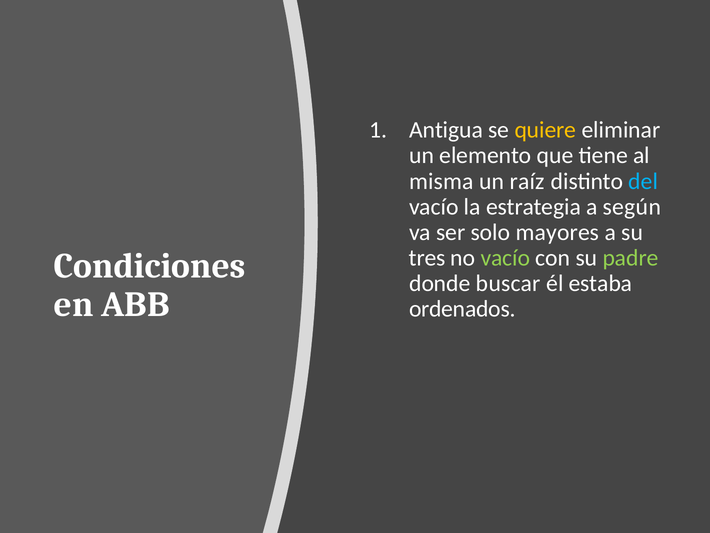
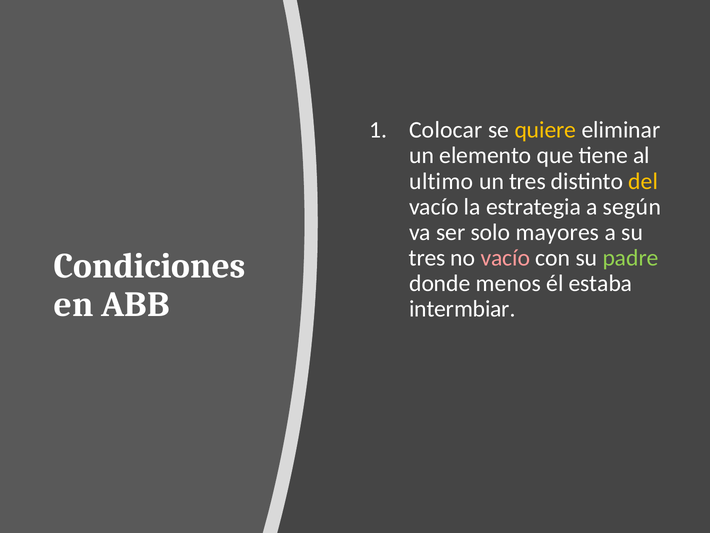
Antigua: Antigua -> Colocar
misma: misma -> ultimo
un raíz: raíz -> tres
del colour: light blue -> yellow
vacío at (505, 258) colour: light green -> pink
buscar: buscar -> menos
ordenados: ordenados -> intermbiar
